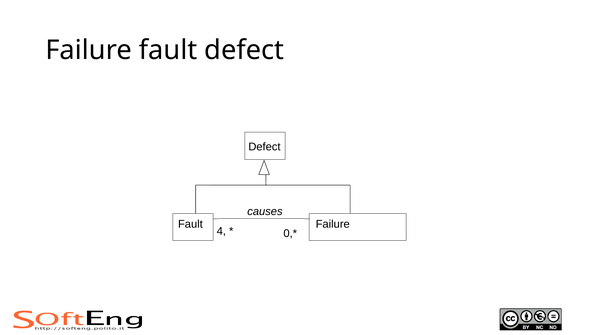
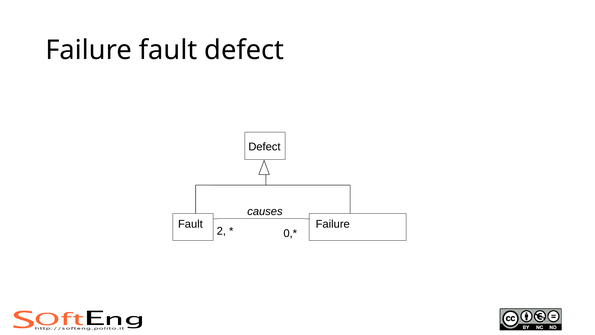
4: 4 -> 2
